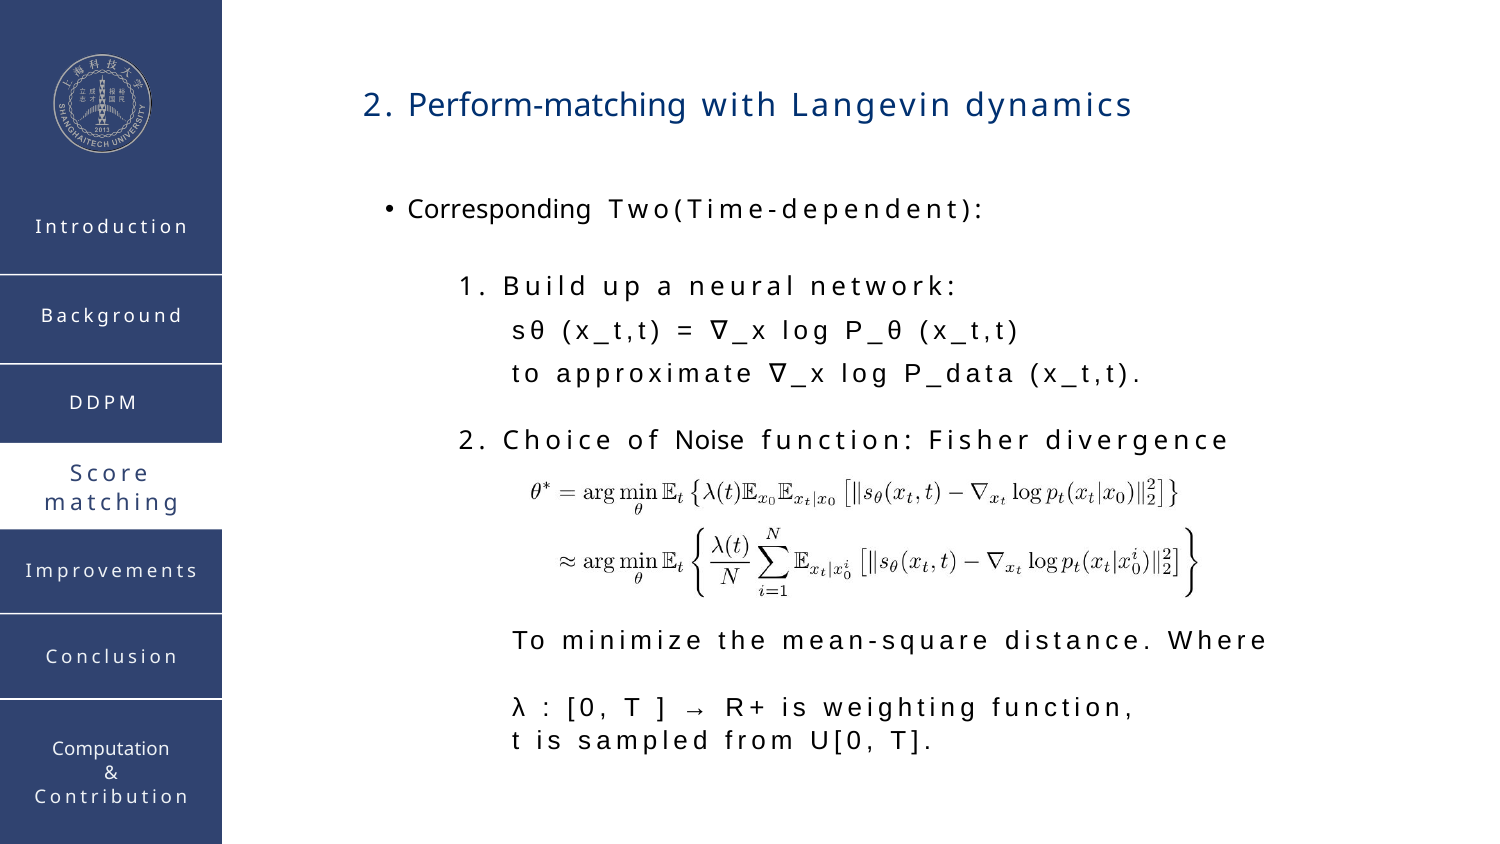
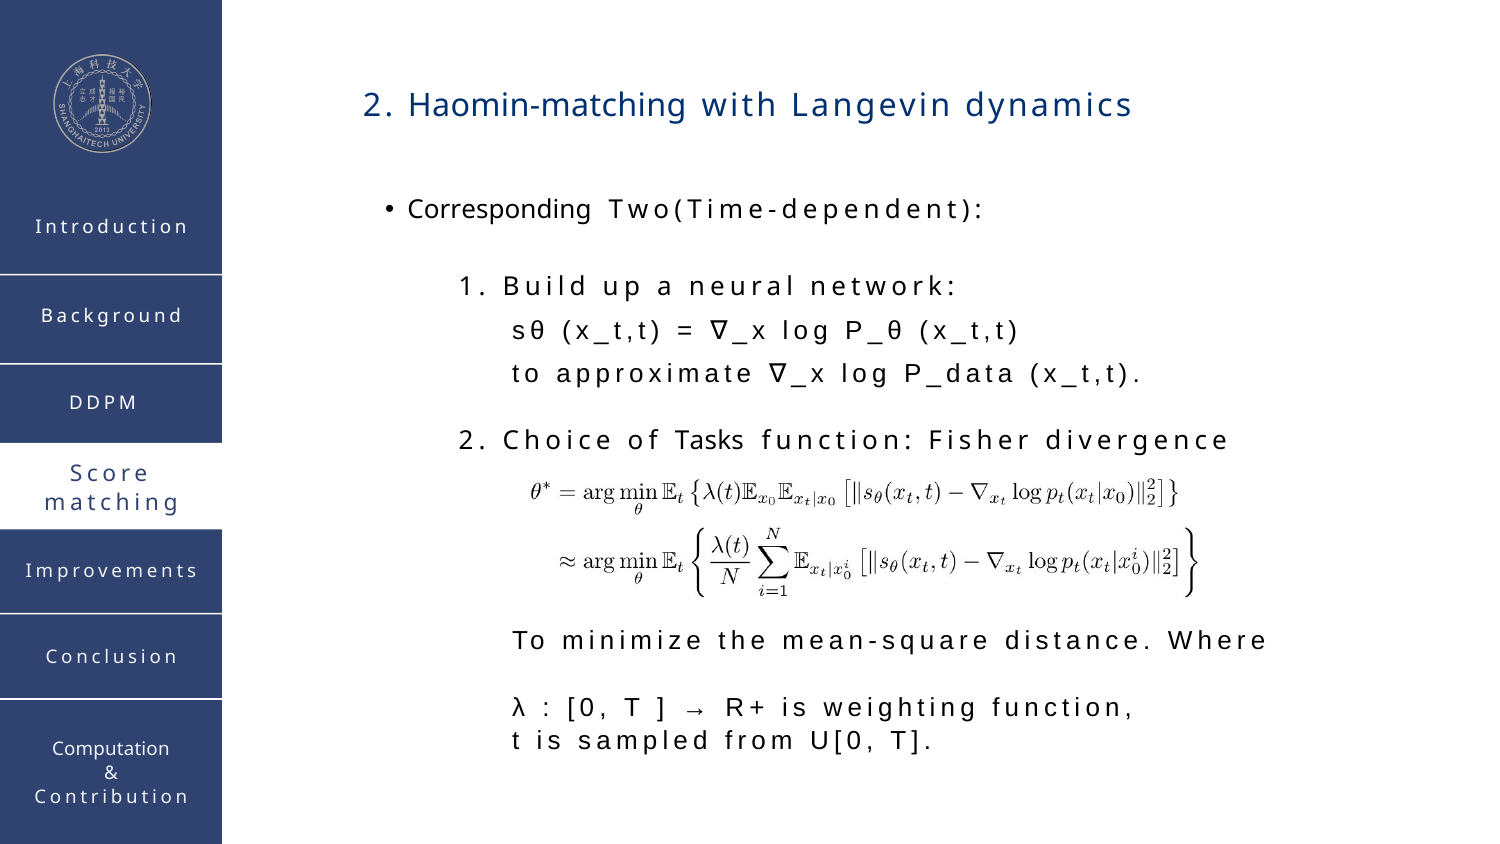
Perform-matching: Perform-matching -> Haomin-matching
Noise: Noise -> Tasks
